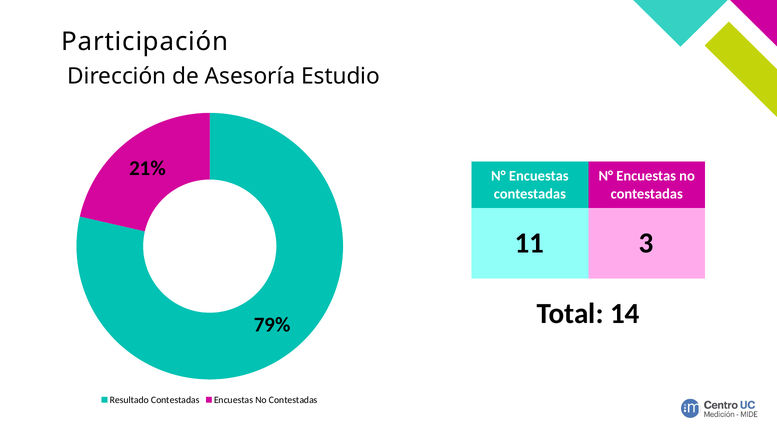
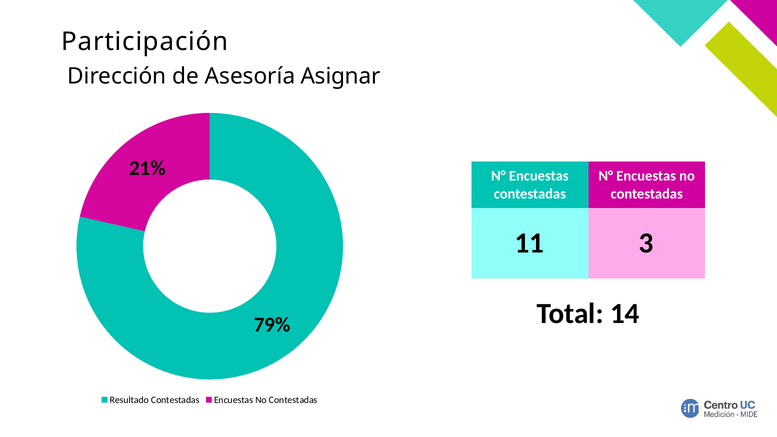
Estudio: Estudio -> Asignar
